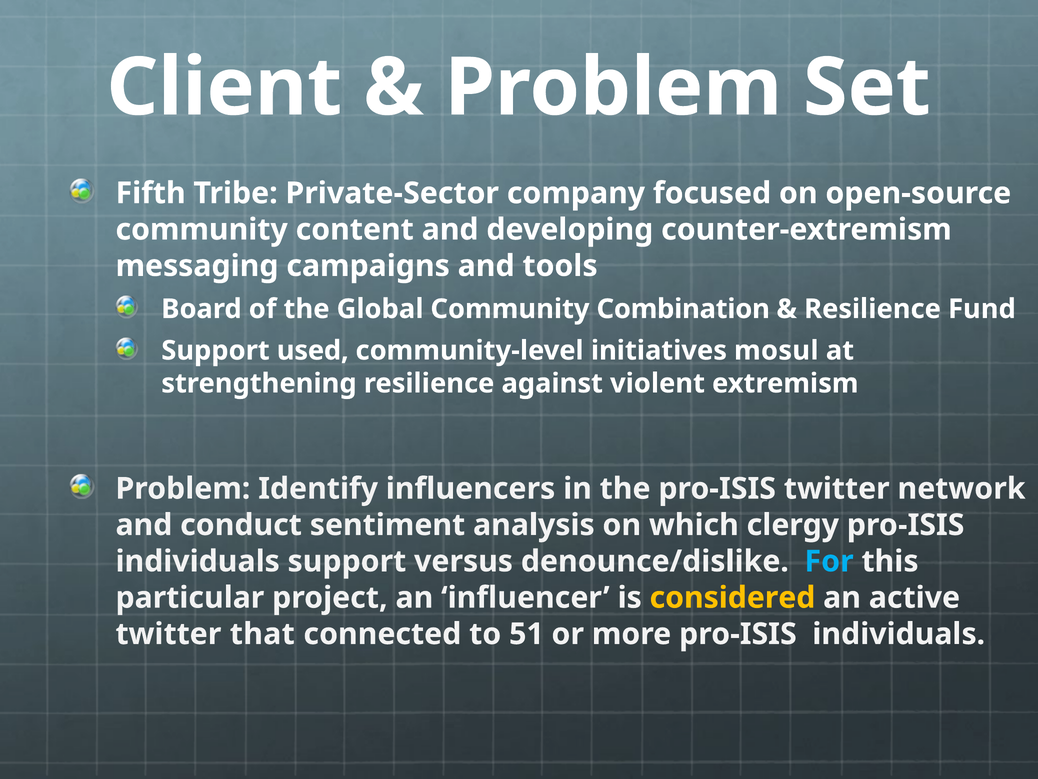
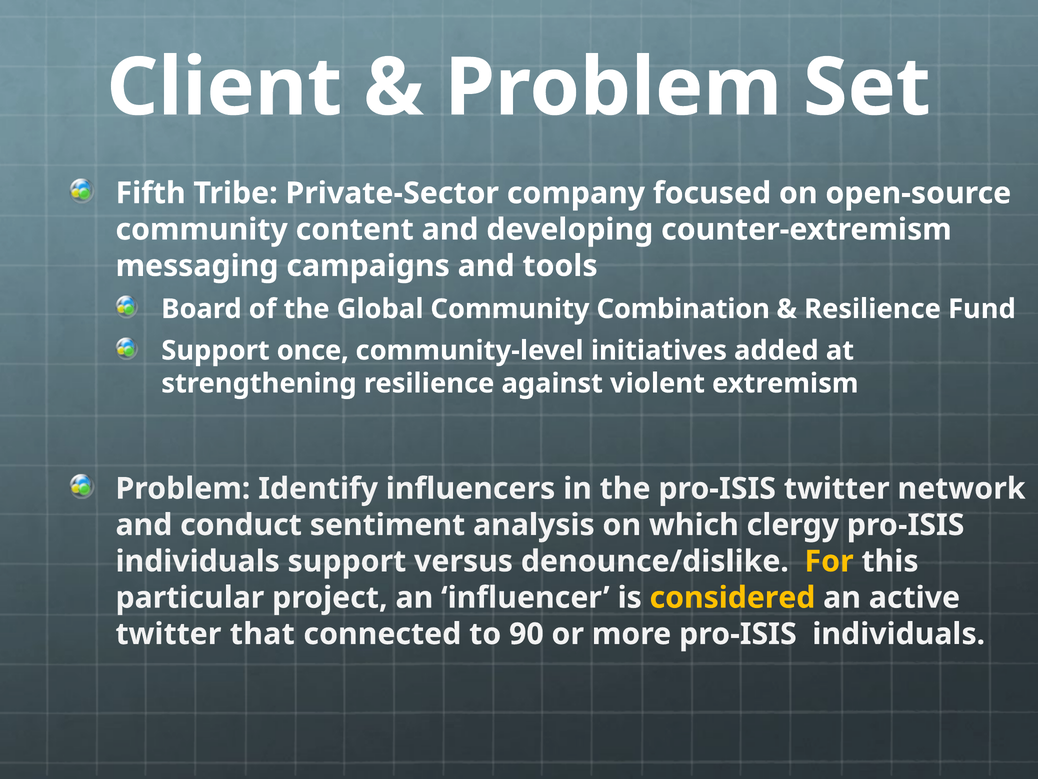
used: used -> once
mosul: mosul -> added
For colour: light blue -> yellow
51: 51 -> 90
